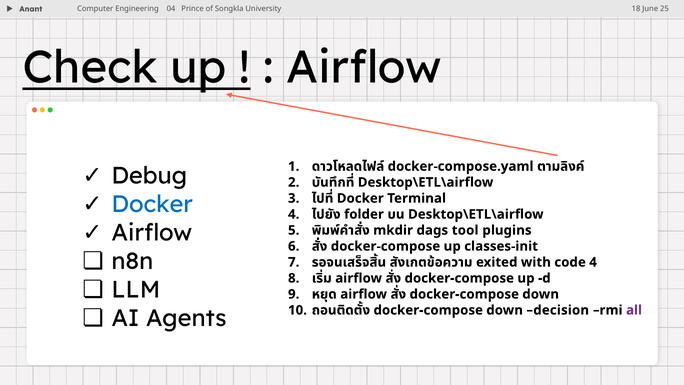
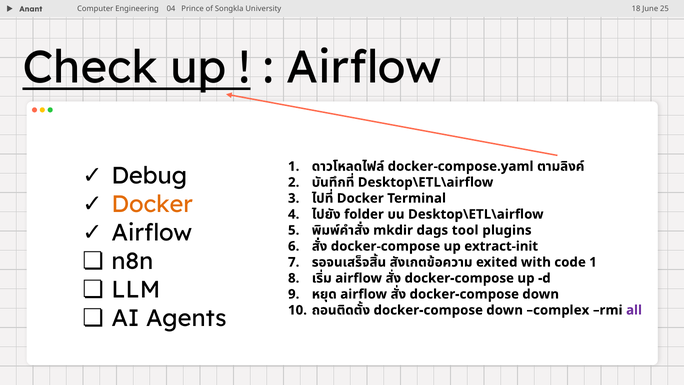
Docker at (152, 204) colour: blue -> orange
classes-init: classes-init -> extract-init
code 4: 4 -> 1
decision: decision -> complex
